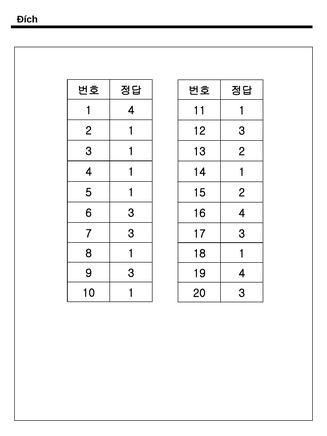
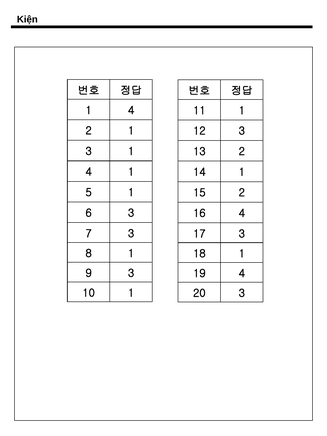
Đích: Đích -> Kiện
